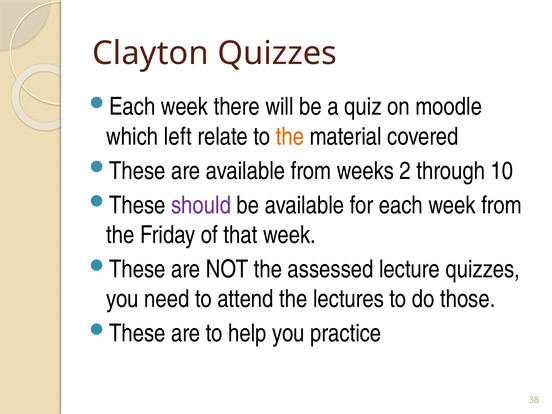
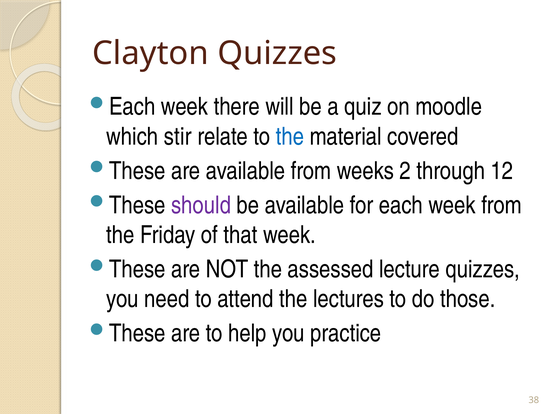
left: left -> stir
the at (290, 137) colour: orange -> blue
10: 10 -> 12
